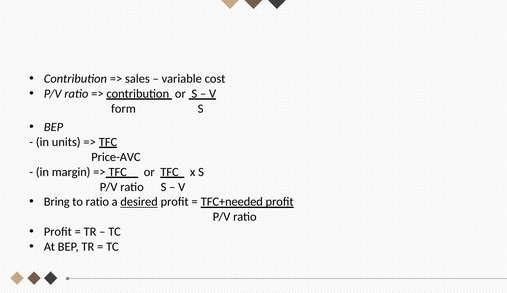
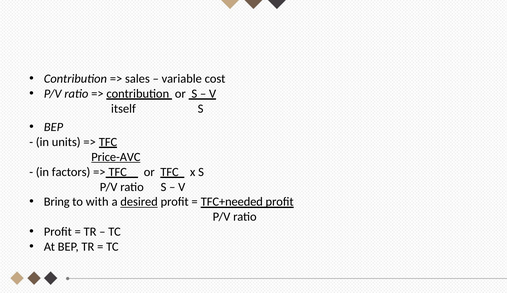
form: form -> itself
Price-AVC underline: none -> present
margin: margin -> factors
to ratio: ratio -> with
